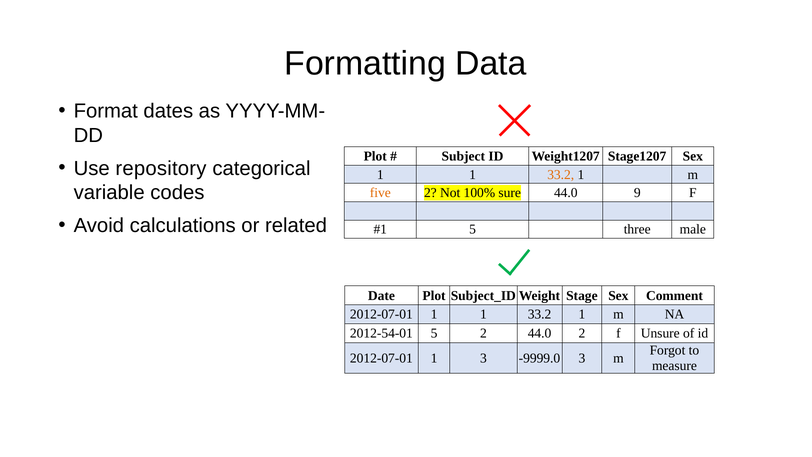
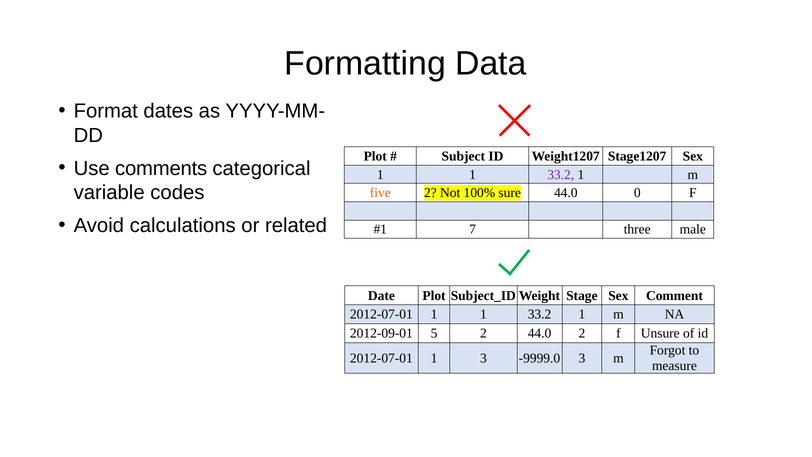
repository: repository -> comments
33.2 at (561, 174) colour: orange -> purple
9: 9 -> 0
5 at (473, 229): 5 -> 7
2012-54-01: 2012-54-01 -> 2012-09-01
